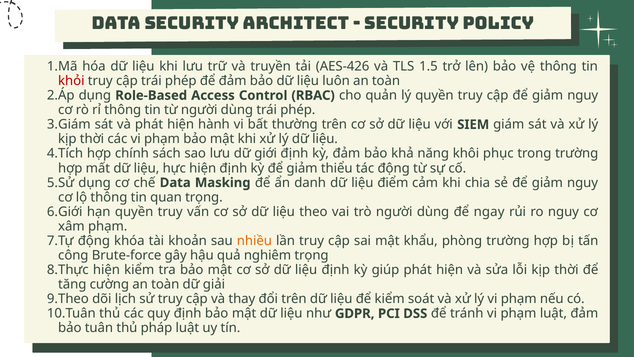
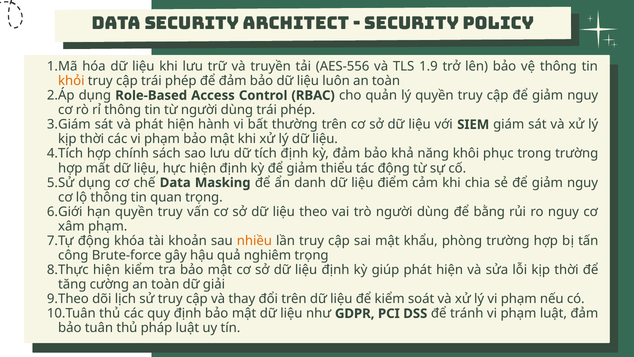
AES-426: AES-426 -> AES-556
1.5: 1.5 -> 1.9
khỏi colour: red -> orange
giới: giới -> tích
ngay: ngay -> bằng
